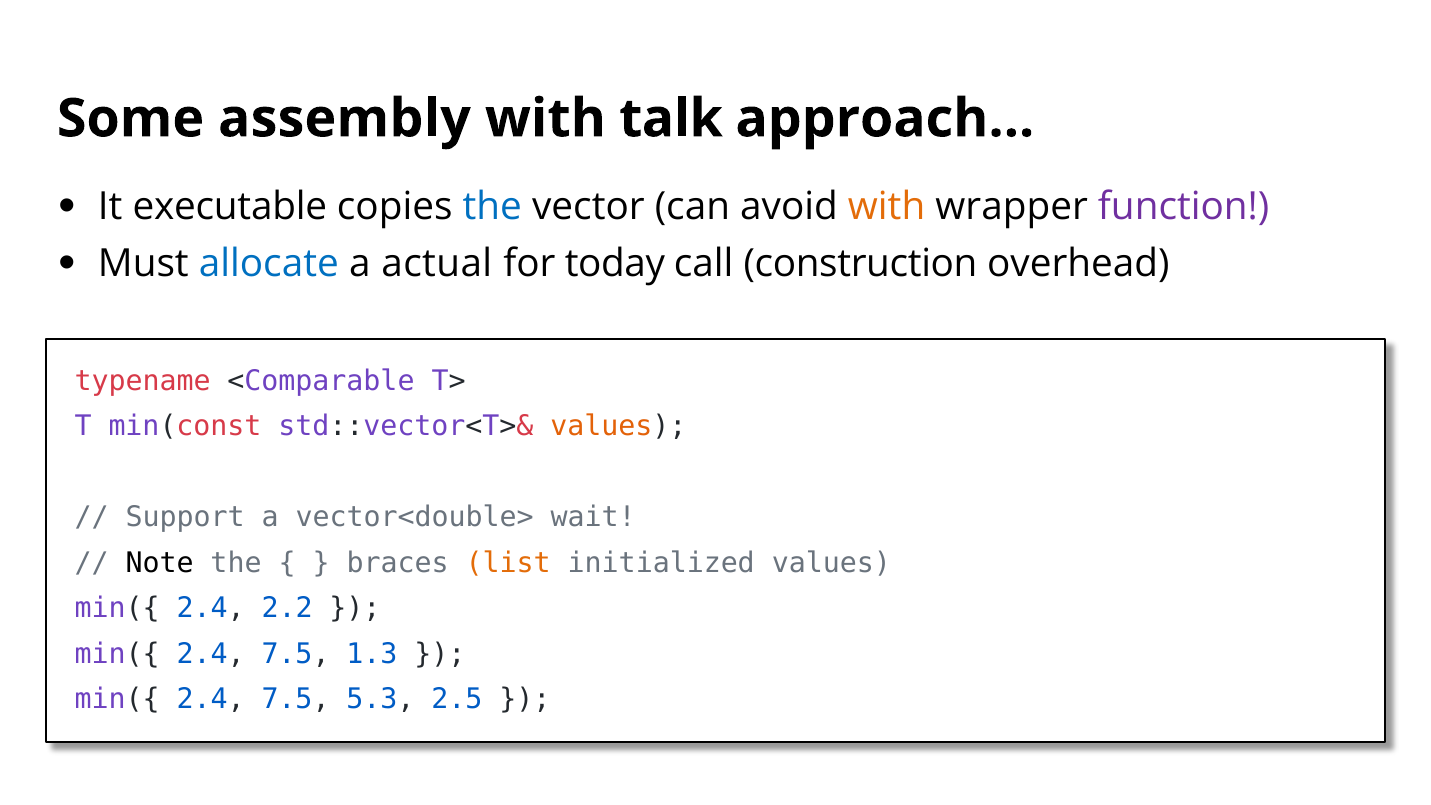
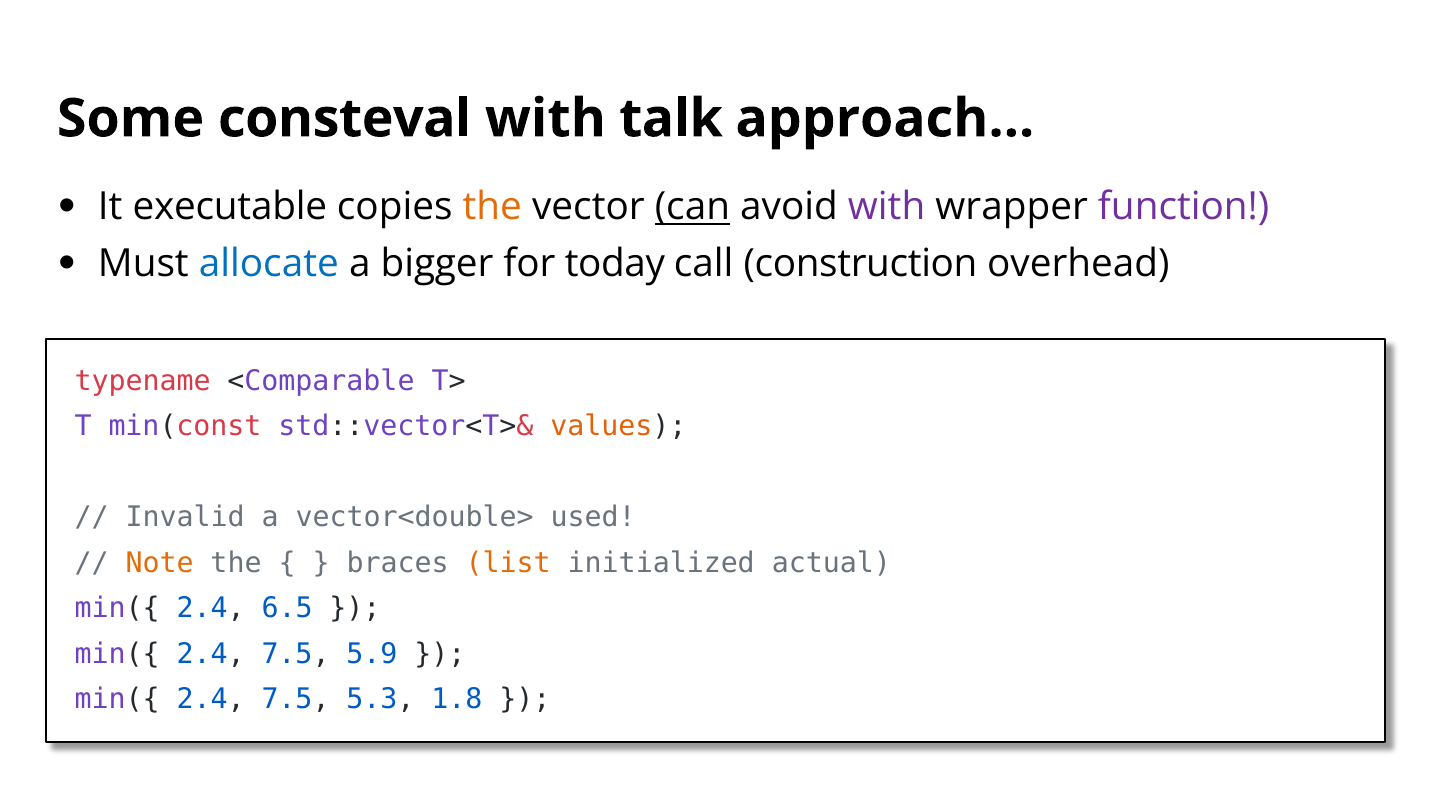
assembly: assembly -> consteval
the at (492, 207) colour: blue -> orange
can underline: none -> present
with at (887, 207) colour: orange -> purple
actual: actual -> bigger
Support: Support -> Invalid
wait: wait -> used
Note colour: black -> orange
initialized values: values -> actual
2.2: 2.2 -> 6.5
1.3: 1.3 -> 5.9
2.5: 2.5 -> 1.8
